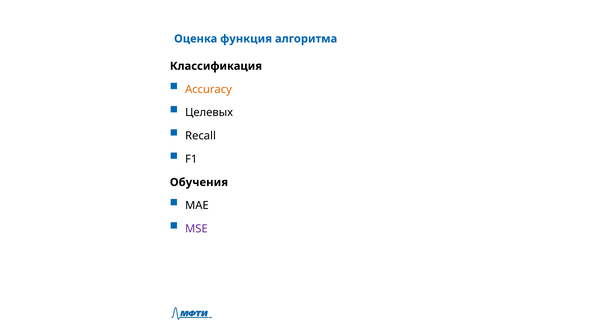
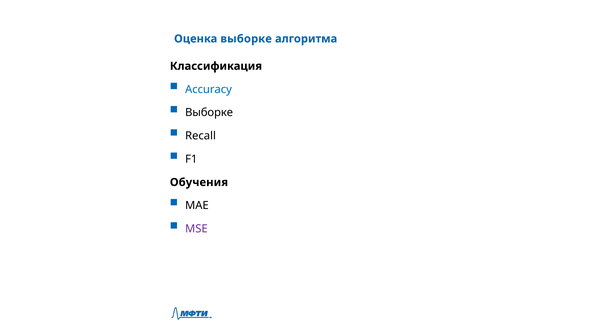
Оценка функция: функция -> выборке
Accuracy colour: orange -> blue
Целевых at (209, 113): Целевых -> Выборке
